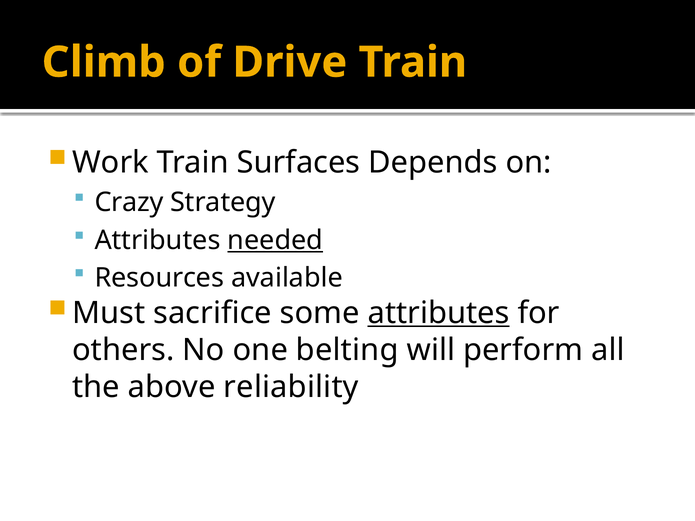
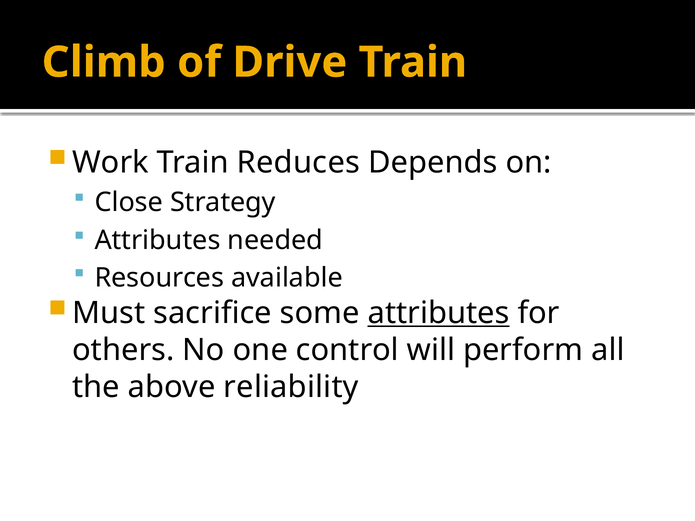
Surfaces: Surfaces -> Reduces
Crazy: Crazy -> Close
needed underline: present -> none
belting: belting -> control
